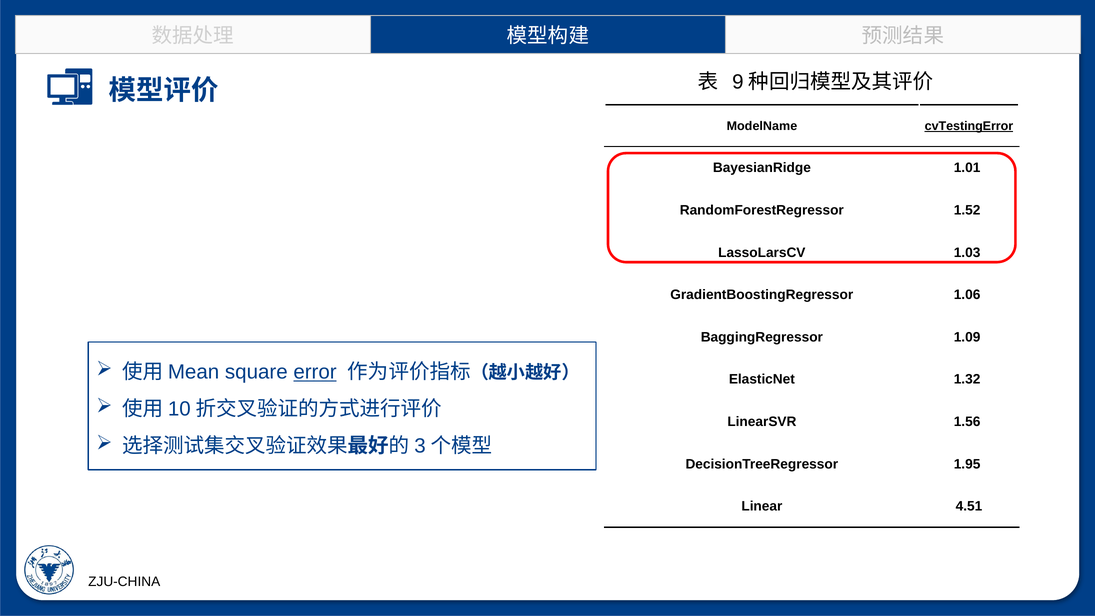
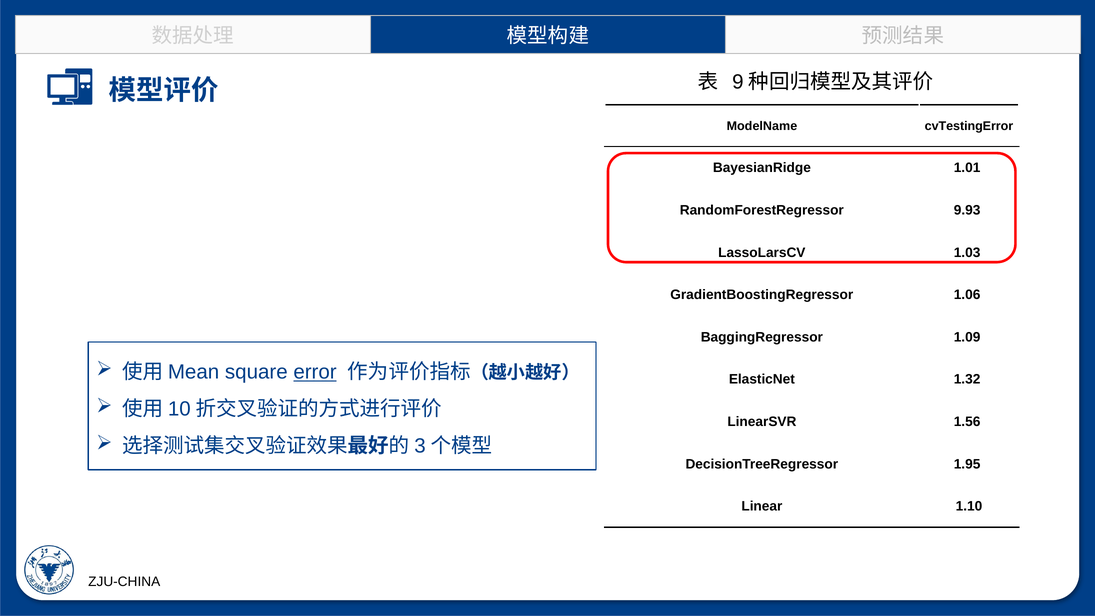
cvTestingError underline: present -> none
1.52: 1.52 -> 9.93
4.51: 4.51 -> 1.10
